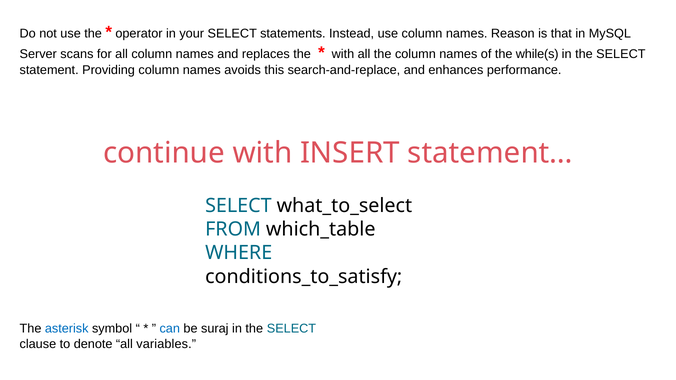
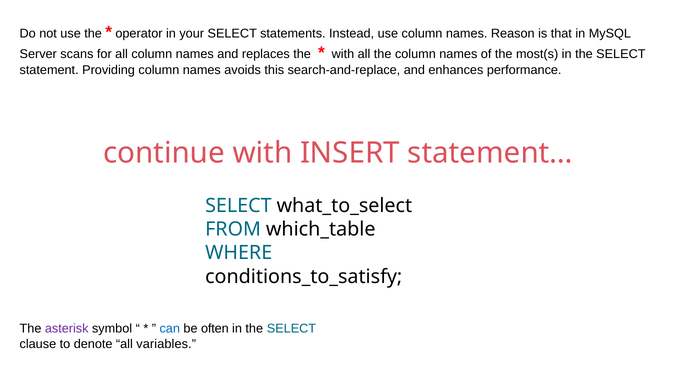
while(s: while(s -> most(s
asterisk colour: blue -> purple
suraj: suraj -> often
